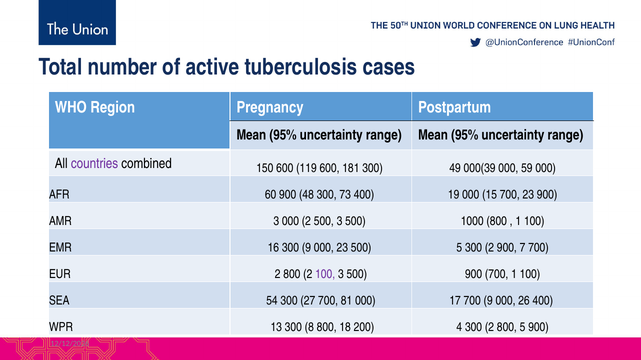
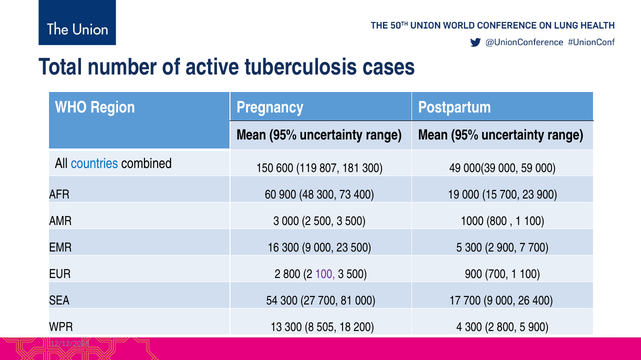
countries colour: purple -> blue
119 600: 600 -> 807
8 800: 800 -> 505
